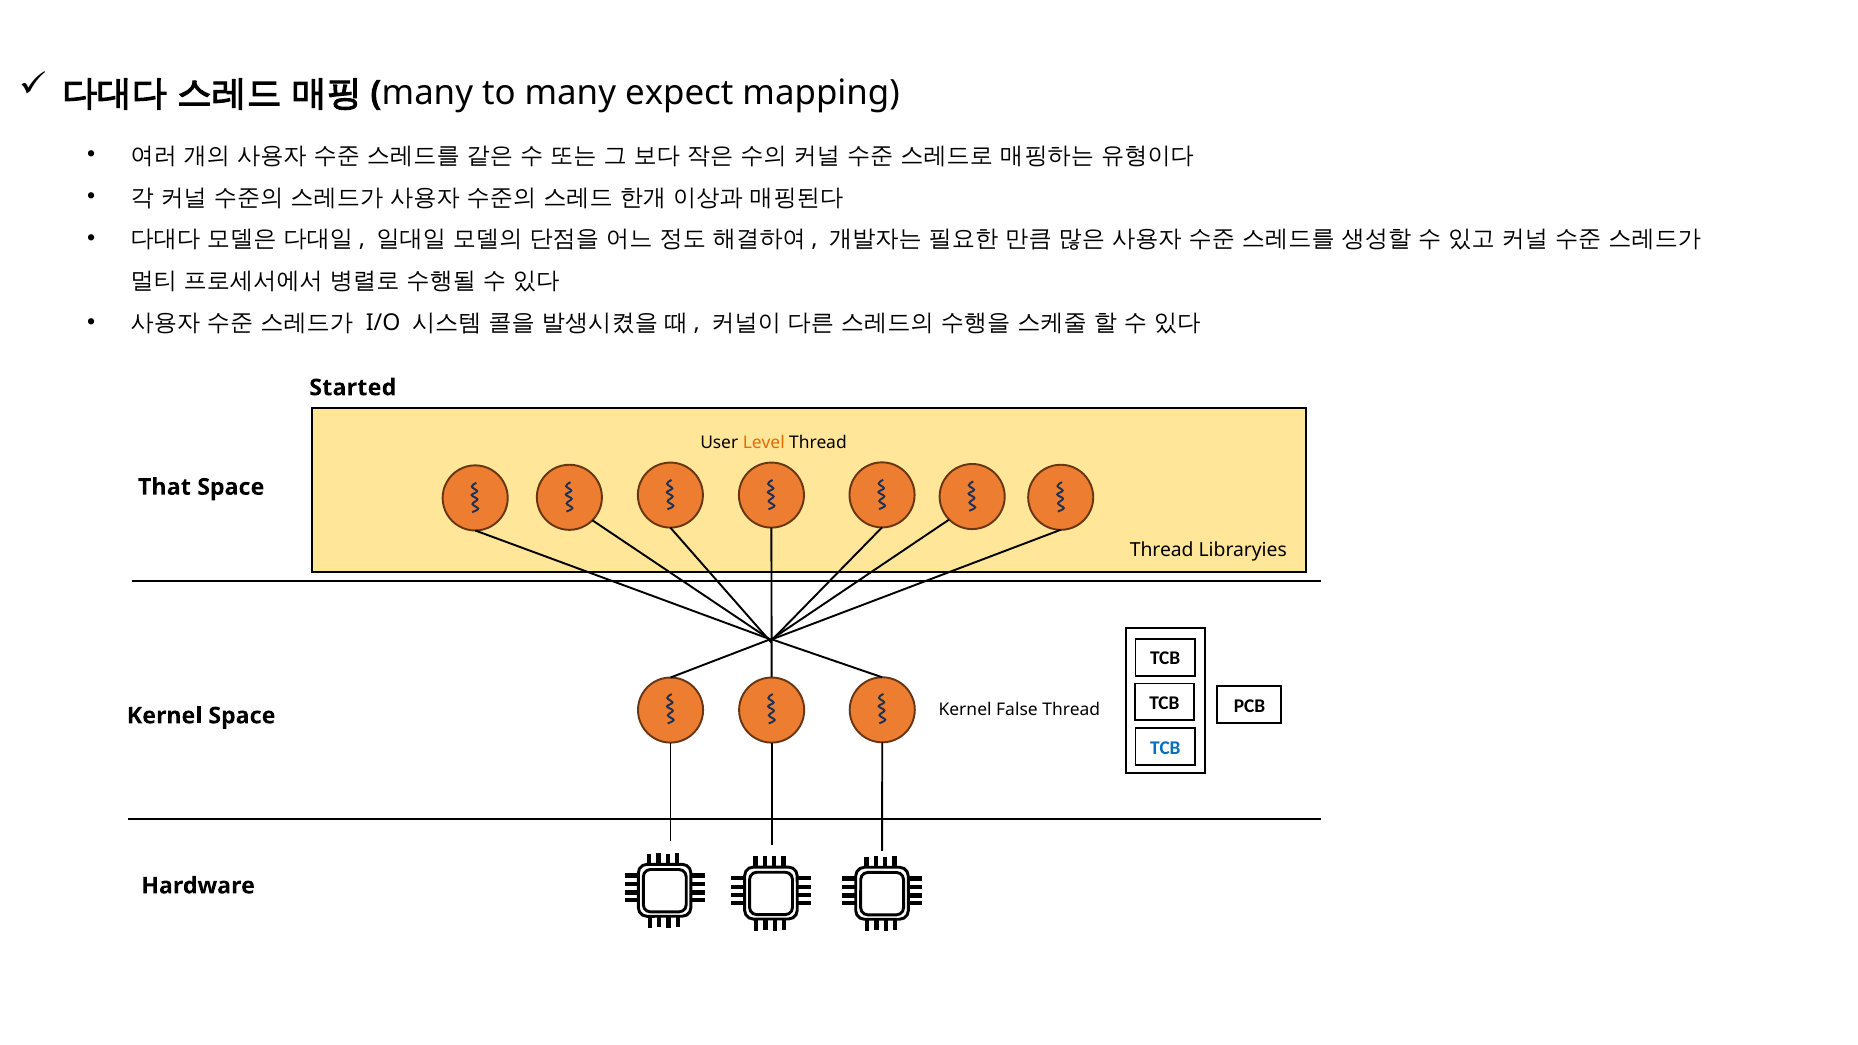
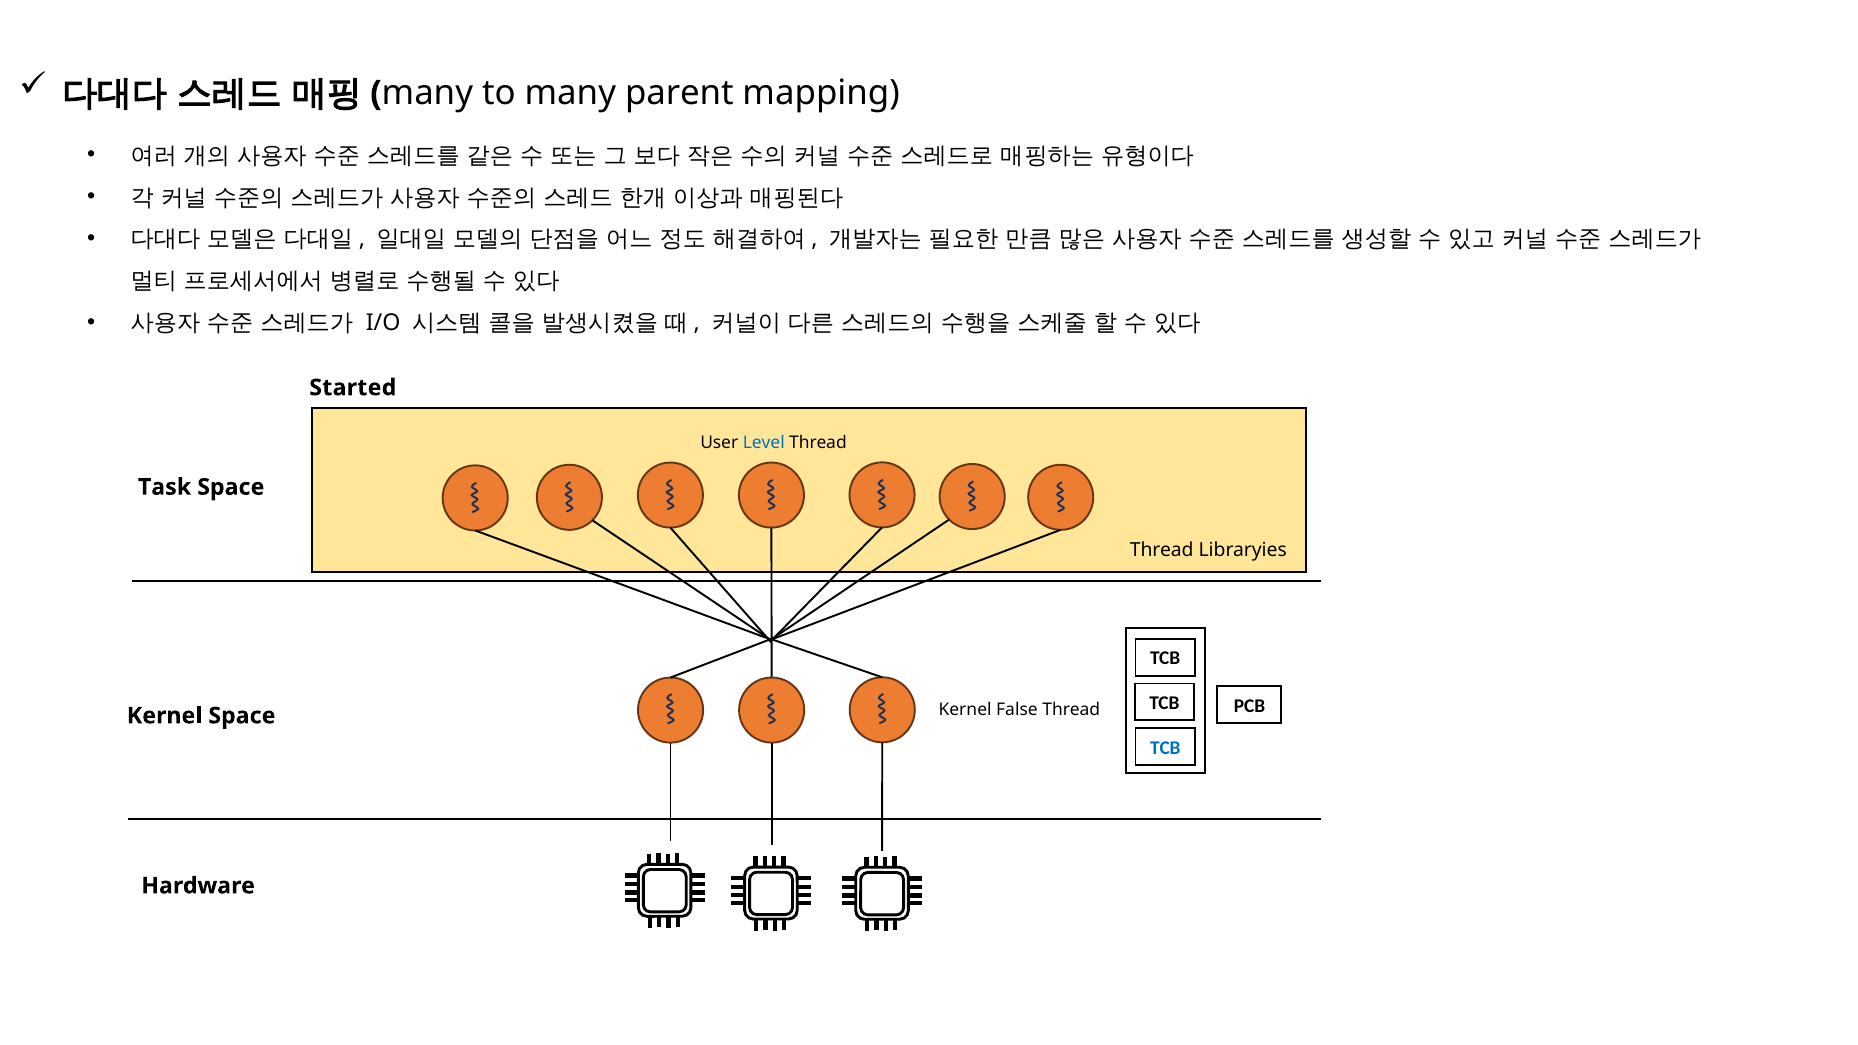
expect: expect -> parent
Level colour: orange -> blue
That: That -> Task
